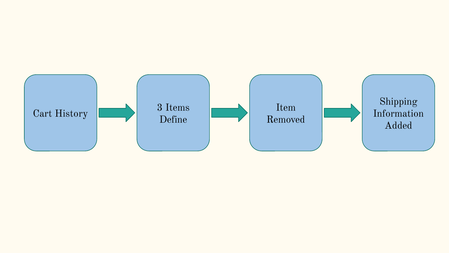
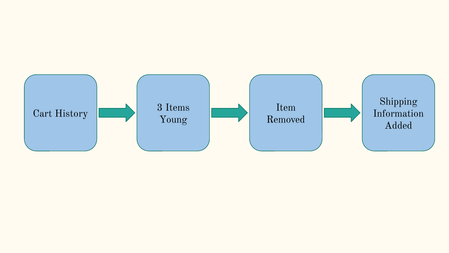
Define: Define -> Young
